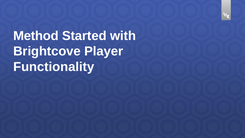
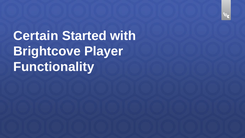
Method: Method -> Certain
